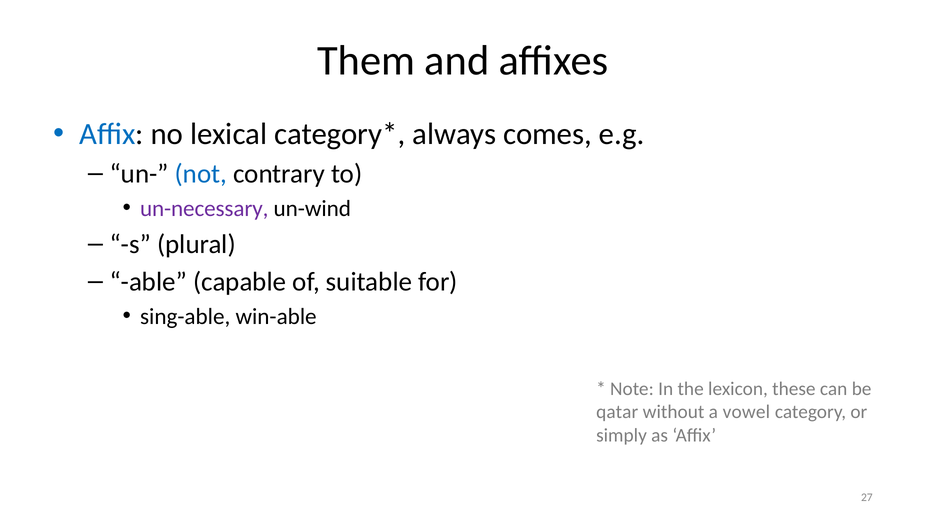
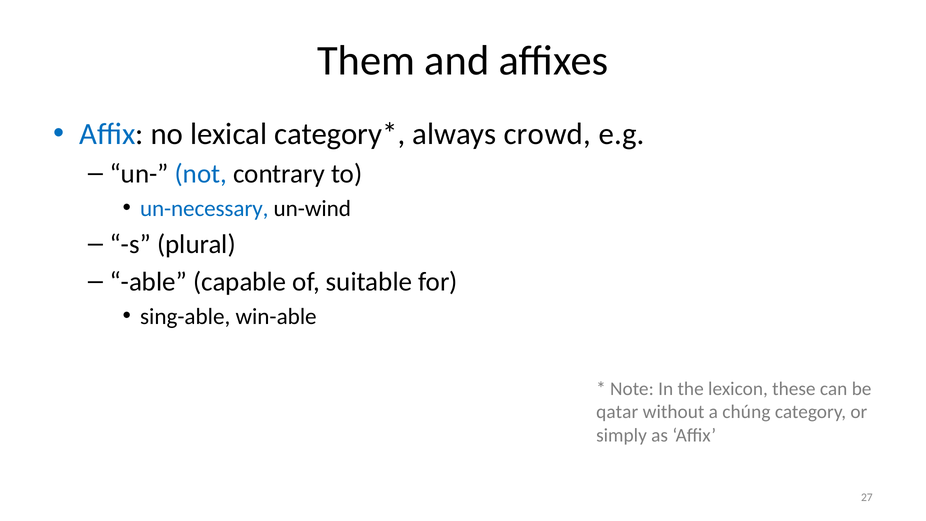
comes: comes -> crowd
un-necessary colour: purple -> blue
vowel: vowel -> chúng
